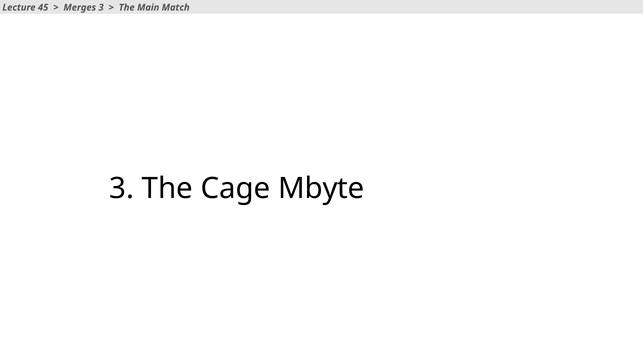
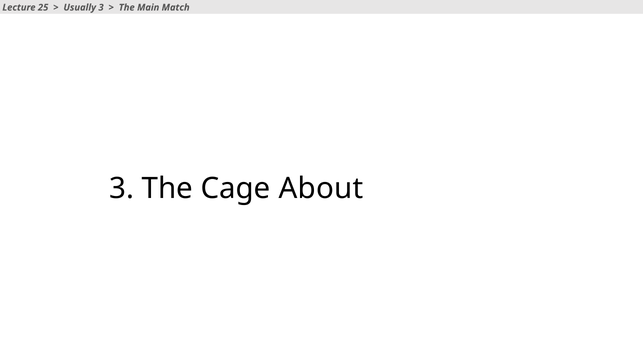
45: 45 -> 25
Merges: Merges -> Usually
Mbyte: Mbyte -> About
